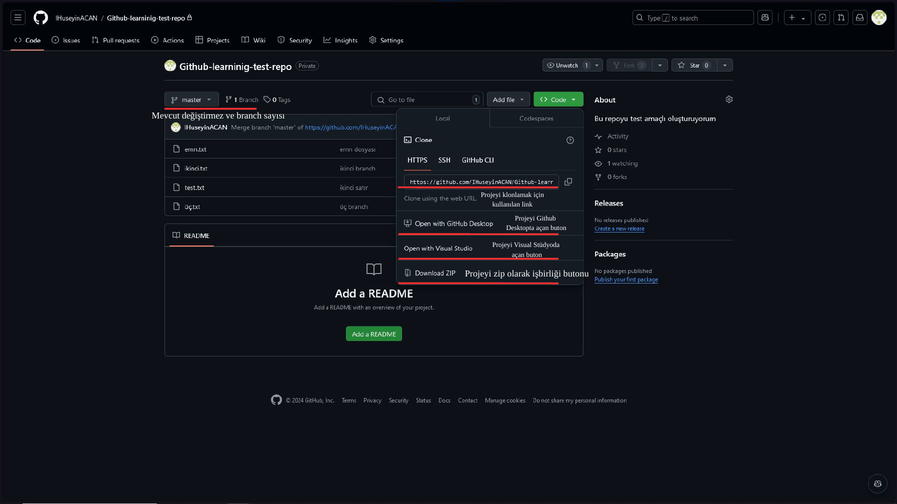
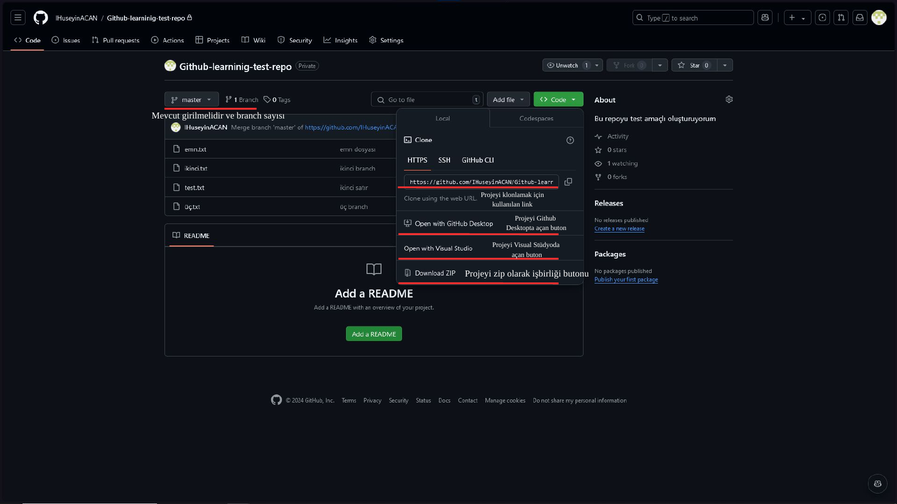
değiştirmez: değiştirmez -> girilmelidir
